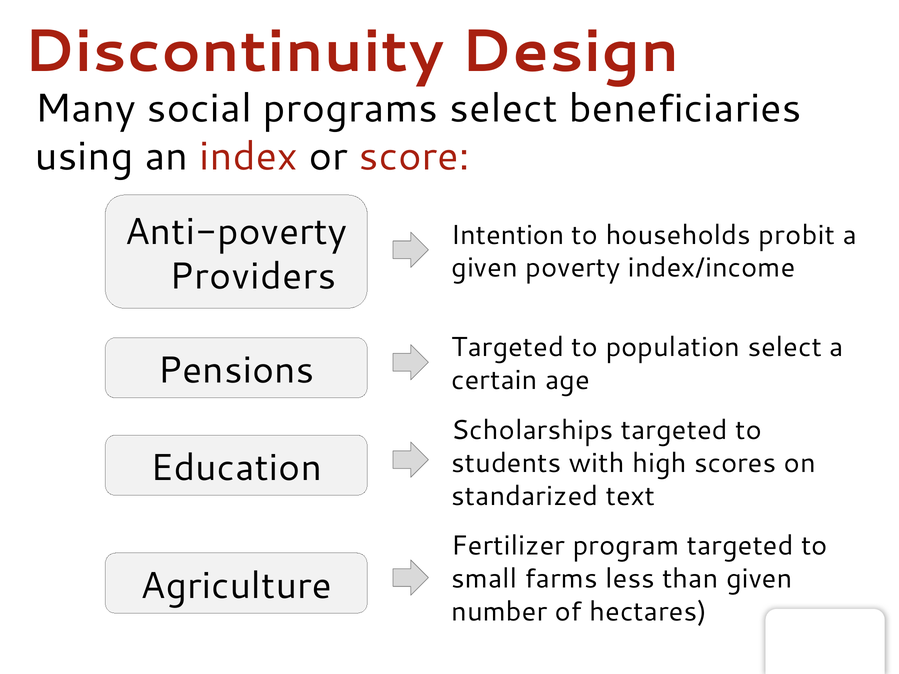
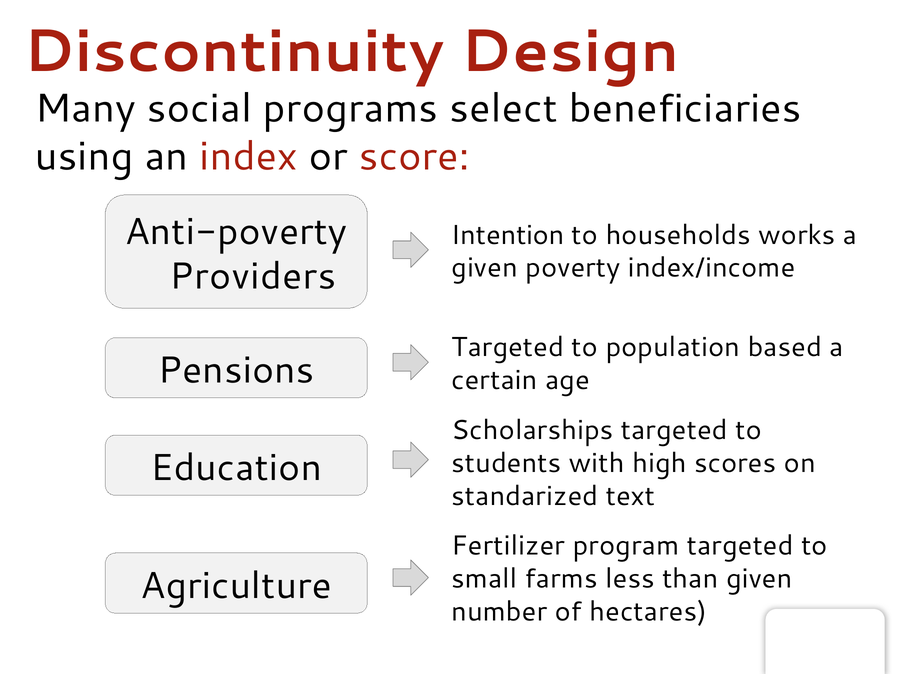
probit: probit -> works
population select: select -> based
